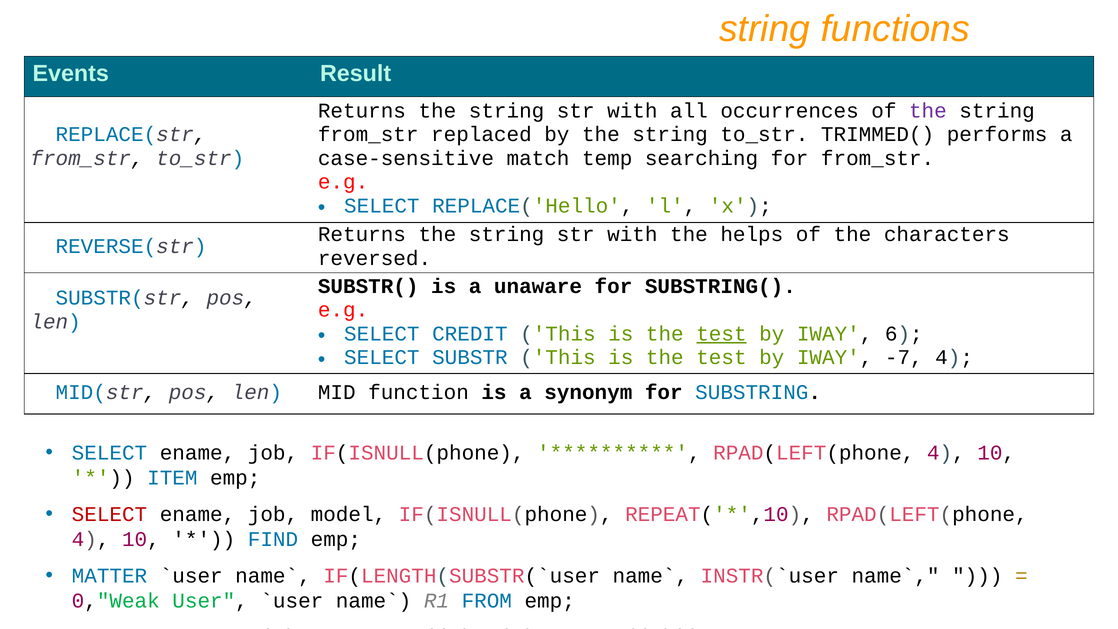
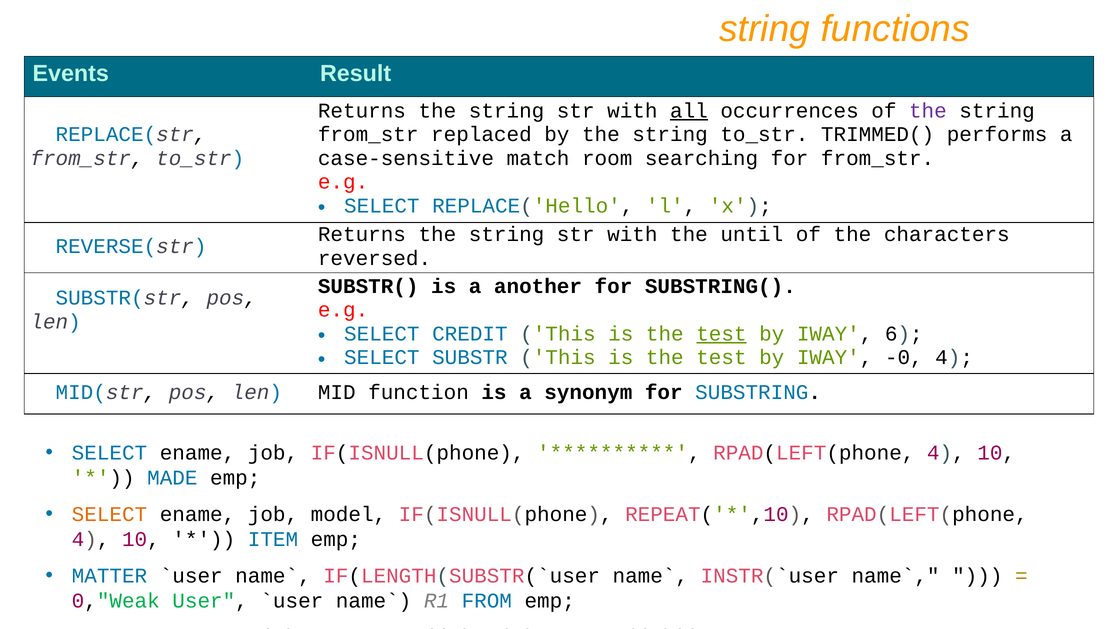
all underline: none -> present
temp: temp -> room
helps: helps -> until
unaware: unaware -> another
-7: -7 -> -0
ITEM: ITEM -> MADE
SELECT at (109, 514) colour: red -> orange
FIND: FIND -> ITEM
